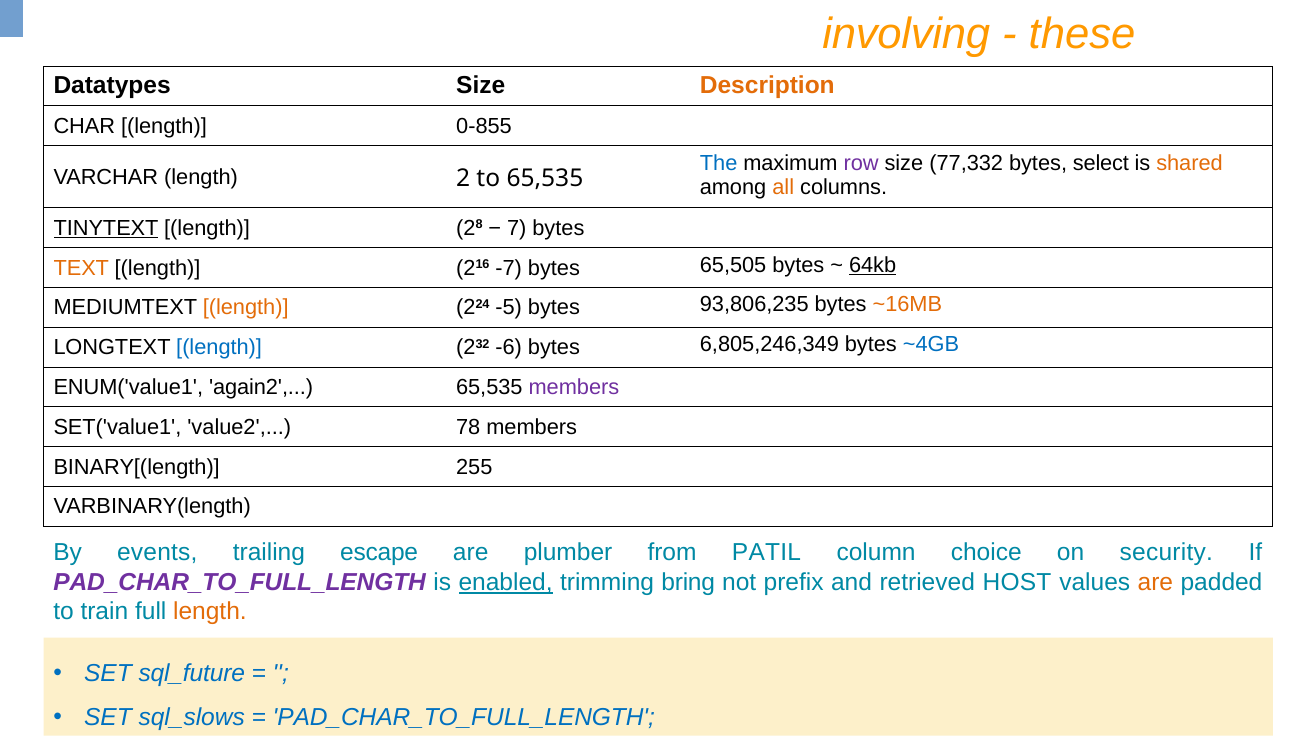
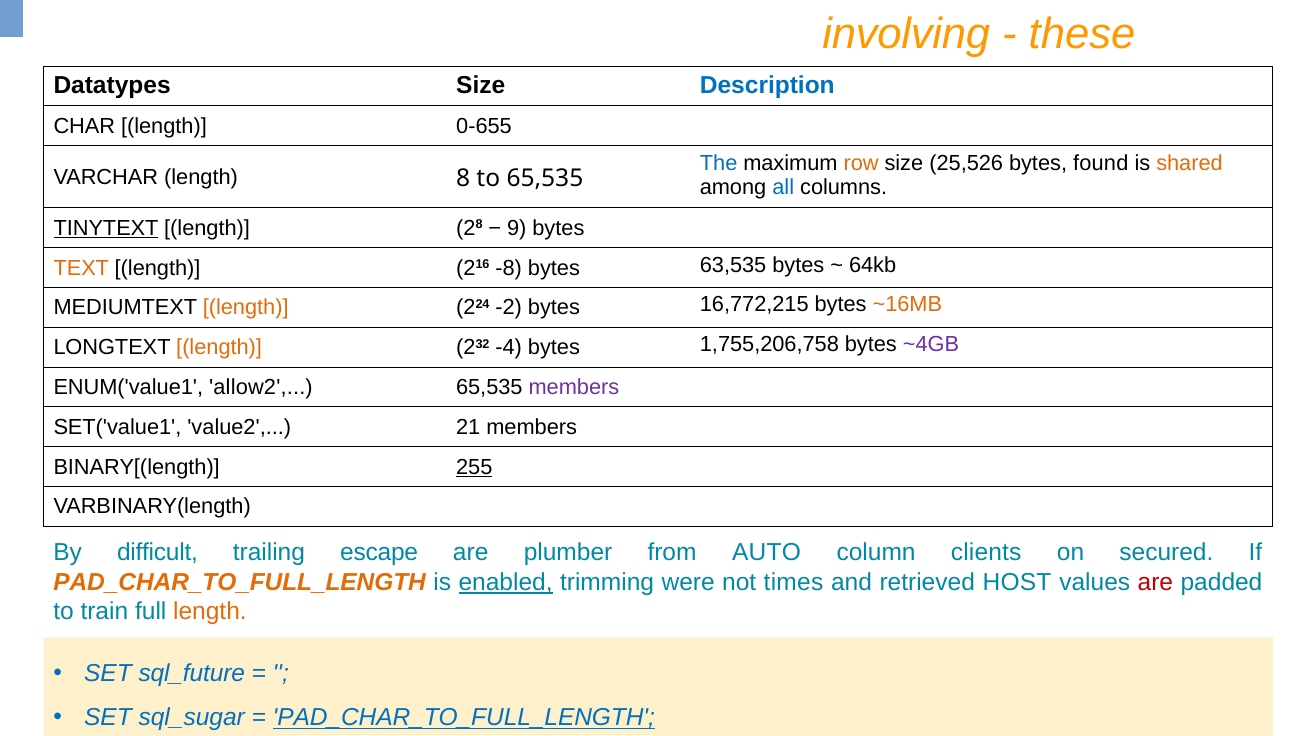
Description colour: orange -> blue
0-855: 0-855 -> 0-655
row colour: purple -> orange
77,332: 77,332 -> 25,526
select: select -> found
2: 2 -> 8
all colour: orange -> blue
7: 7 -> 9
-7: -7 -> -8
65,505: 65,505 -> 63,535
64kb underline: present -> none
-5: -5 -> -2
93,806,235: 93,806,235 -> 16,772,215
length at (219, 348) colour: blue -> orange
-6: -6 -> -4
6,805,246,349: 6,805,246,349 -> 1,755,206,758
~4GB colour: blue -> purple
again2: again2 -> allow2
78: 78 -> 21
255 underline: none -> present
events: events -> difficult
PATIL: PATIL -> AUTO
choice: choice -> clients
security: security -> secured
PAD_CHAR_TO_FULL_LENGTH at (240, 583) colour: purple -> orange
bring: bring -> were
prefix: prefix -> times
are at (1155, 583) colour: orange -> red
sql_slows: sql_slows -> sql_sugar
PAD_CHAR_TO_FULL_LENGTH at (464, 718) underline: none -> present
